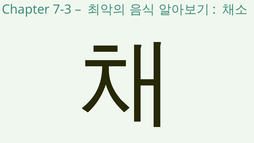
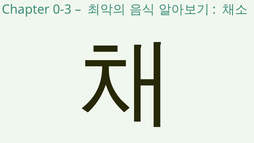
7-3: 7-3 -> 0-3
